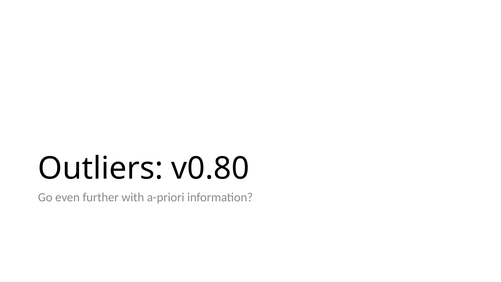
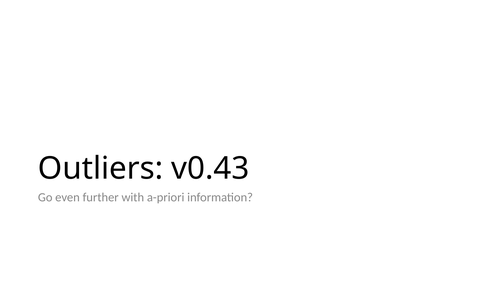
v0.80: v0.80 -> v0.43
